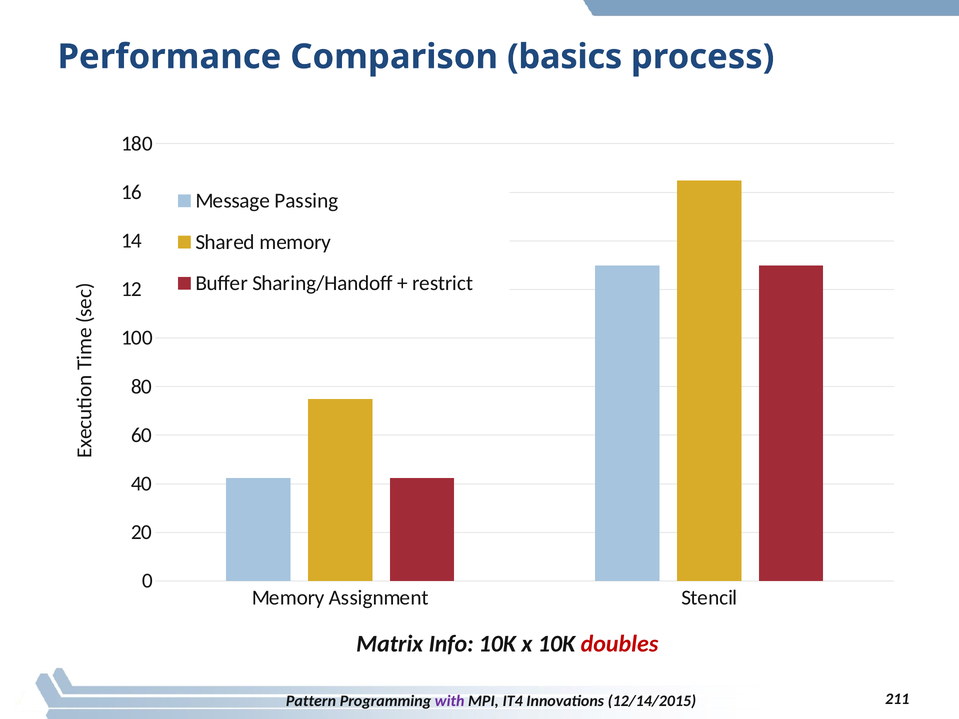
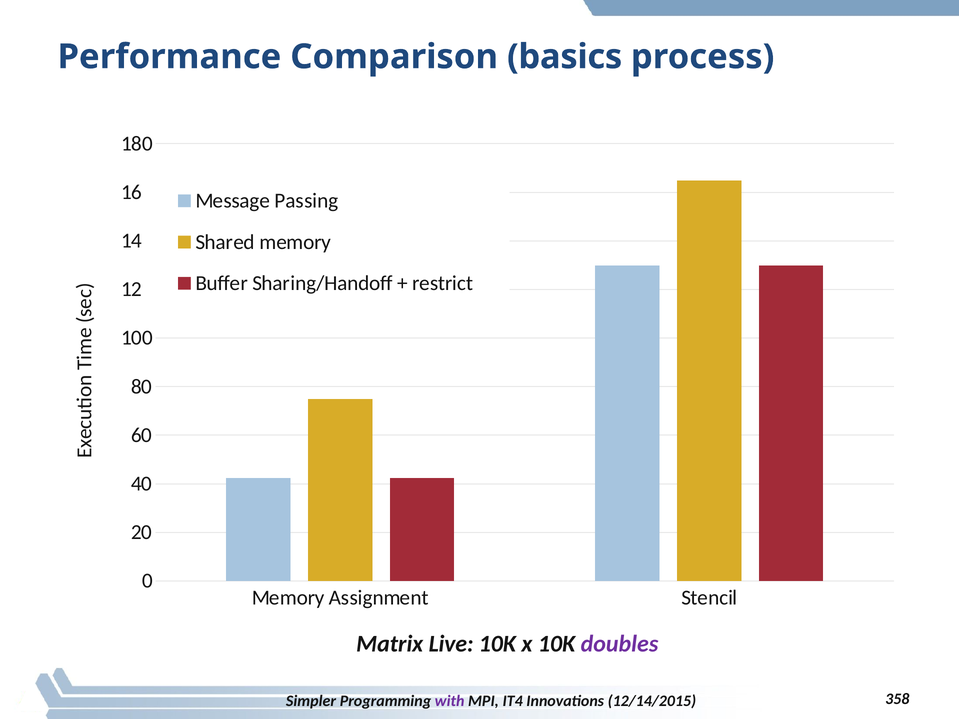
Info: Info -> Live
doubles colour: red -> purple
Pattern: Pattern -> Simpler
211: 211 -> 358
